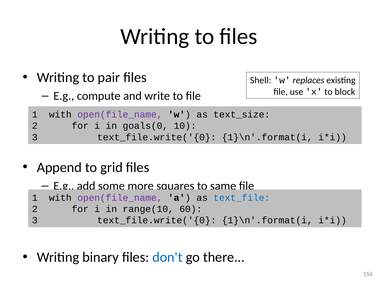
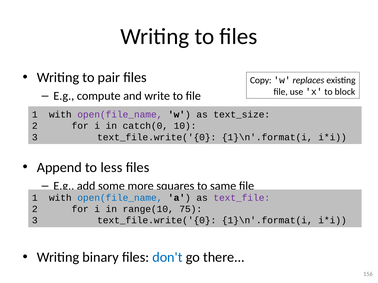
Shell: Shell -> Copy
goals(0: goals(0 -> catch(0
grid: grid -> less
open(file_name at (120, 198) colour: purple -> blue
text_file colour: blue -> purple
60: 60 -> 75
